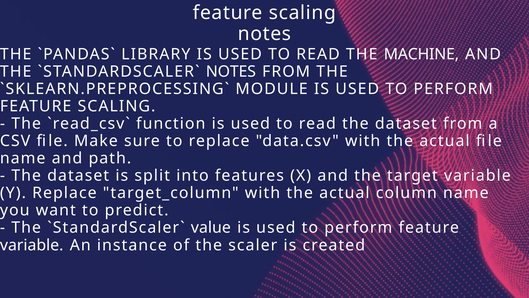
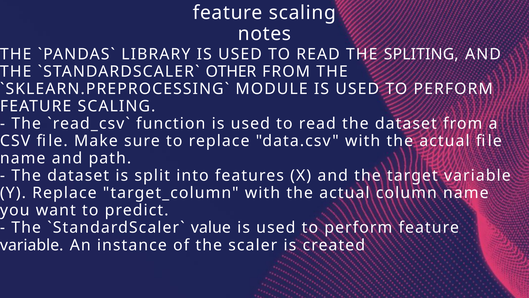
MACHINE: MACHINE -> SPLITING
NOTES at (231, 72): NOTES -> OTHER
